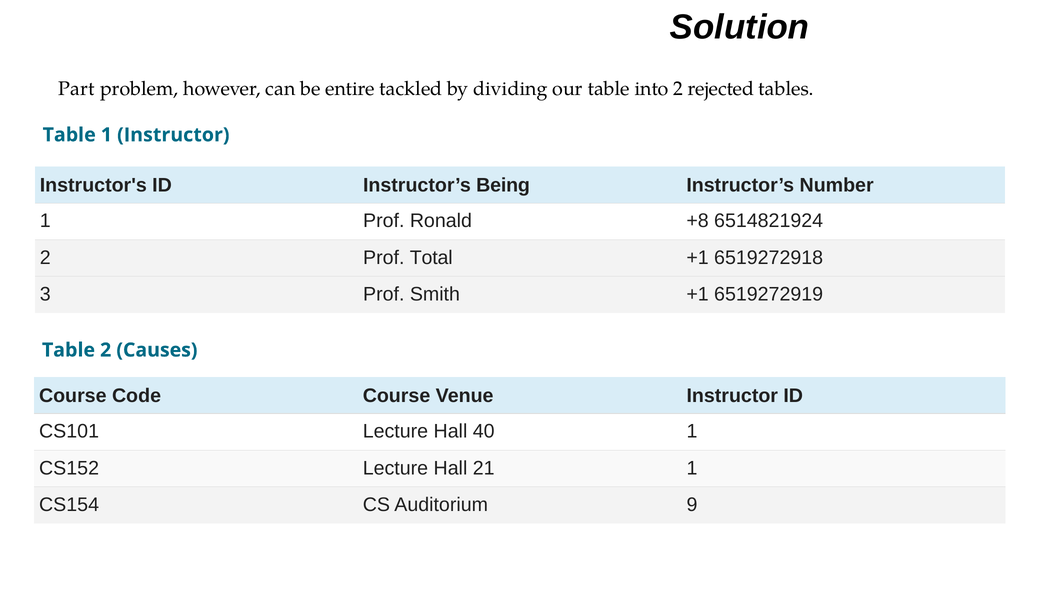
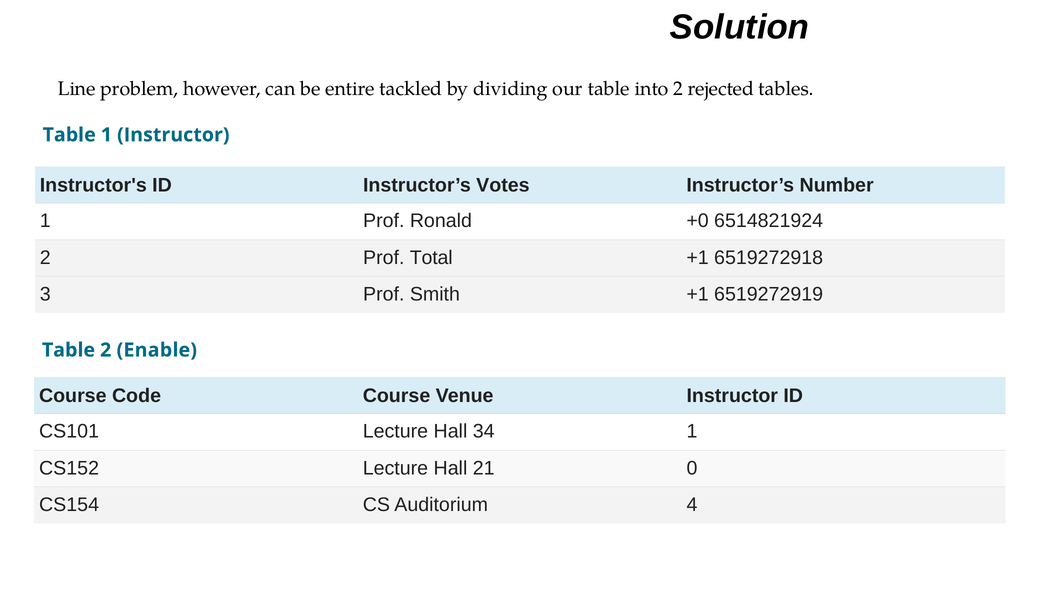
Part: Part -> Line
Being: Being -> Votes
+8: +8 -> +0
Causes: Causes -> Enable
40: 40 -> 34
21 1: 1 -> 0
9: 9 -> 4
